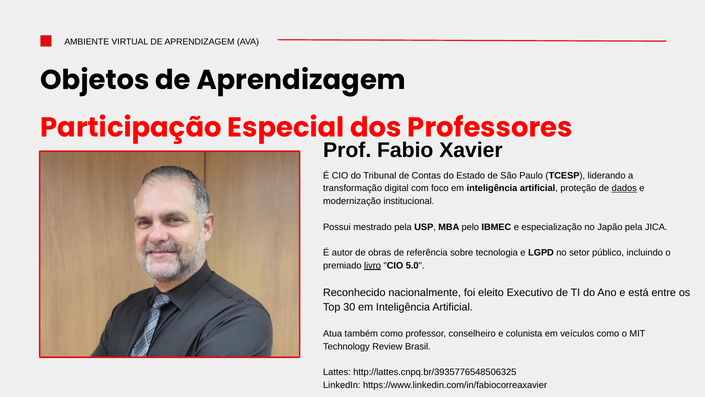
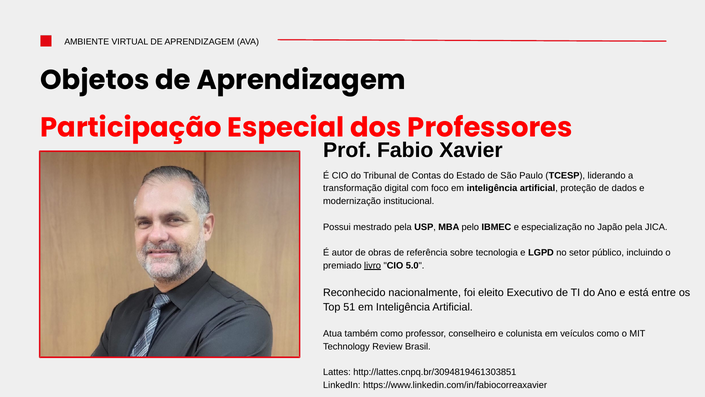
dados underline: present -> none
30: 30 -> 51
http://lattes.cnpq.br/3935776548506325: http://lattes.cnpq.br/3935776548506325 -> http://lattes.cnpq.br/3094819461303851
